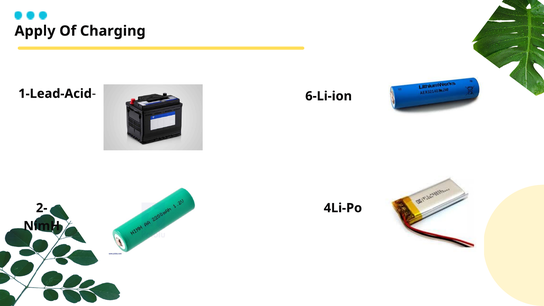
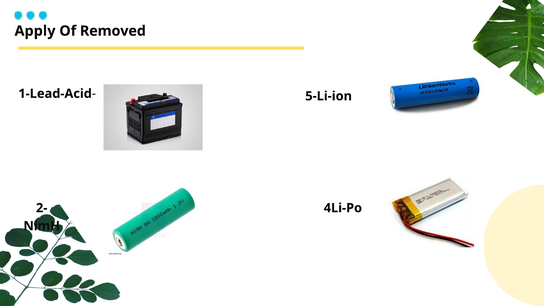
Charging: Charging -> Removed
6-Li-ion: 6-Li-ion -> 5-Li-ion
